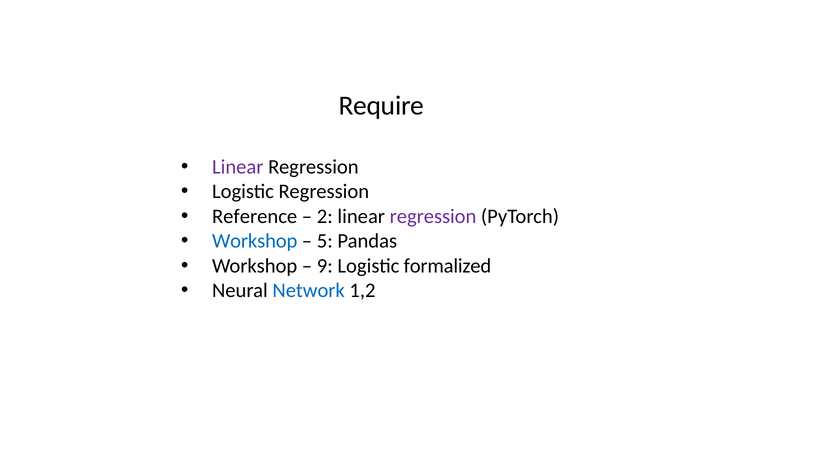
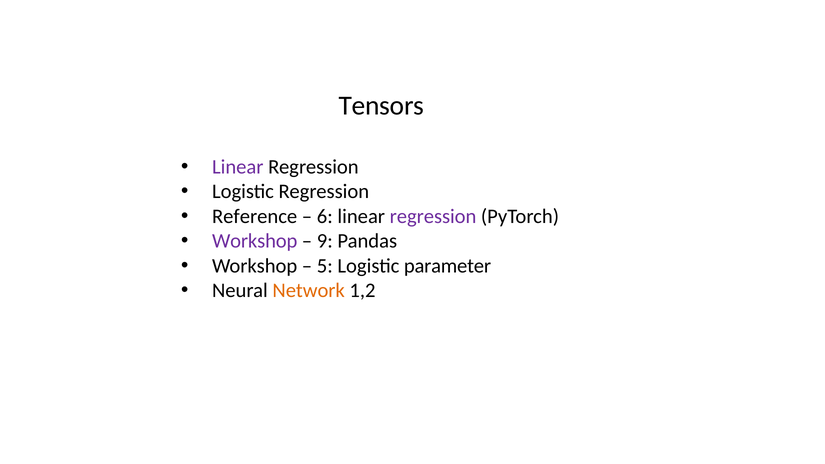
Require: Require -> Tensors
2: 2 -> 6
Workshop at (255, 241) colour: blue -> purple
5: 5 -> 9
9: 9 -> 5
formalized: formalized -> parameter
Network colour: blue -> orange
